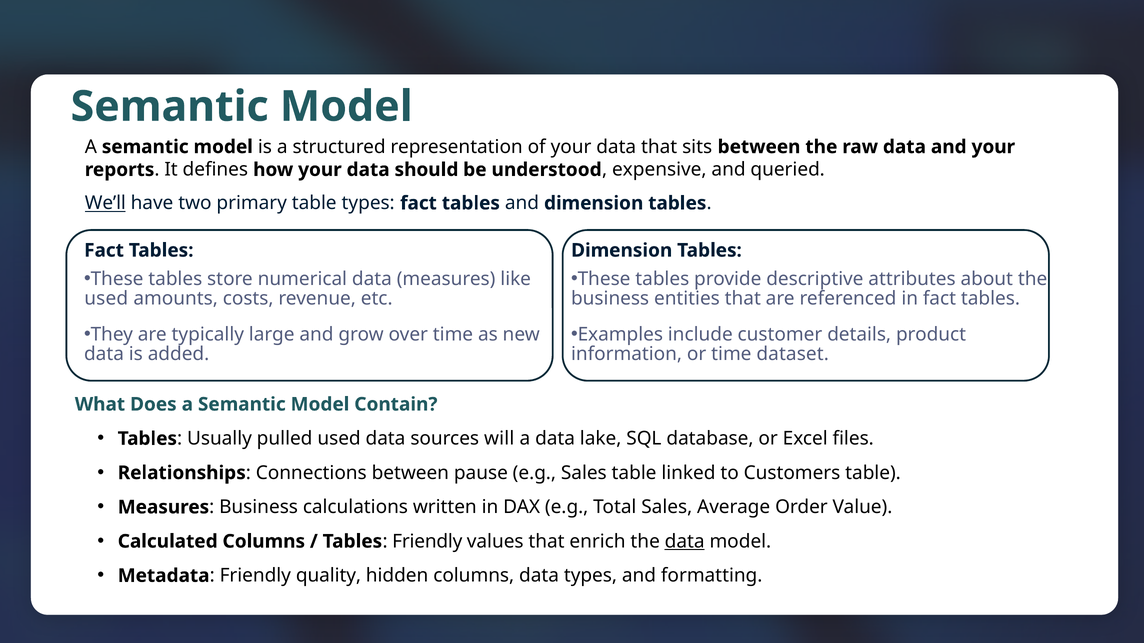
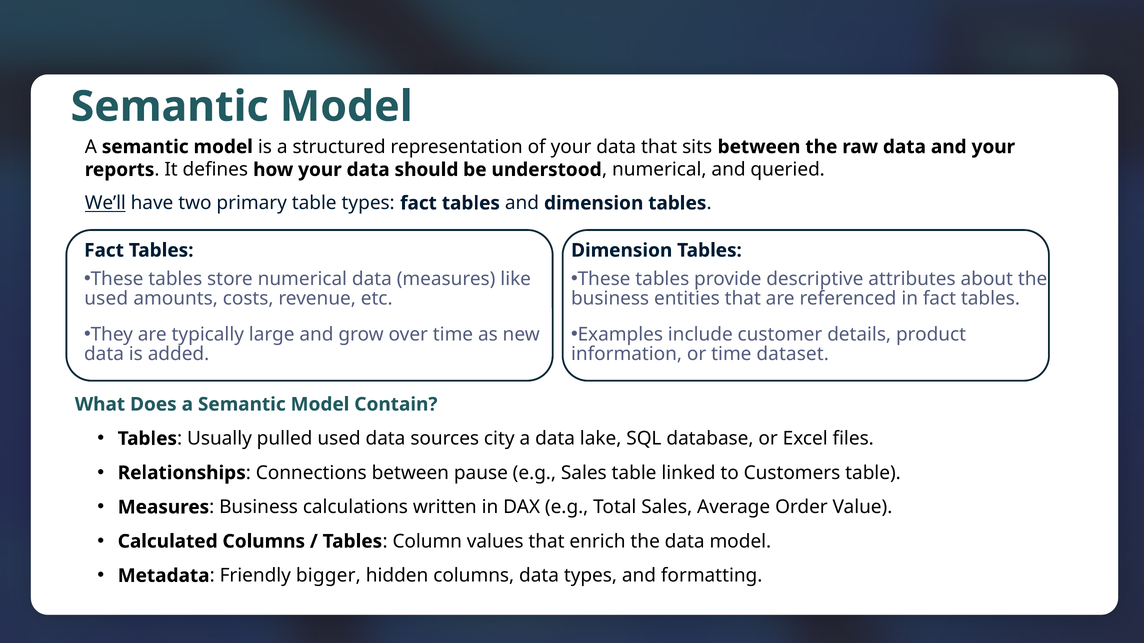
understood expensive: expensive -> numerical
will: will -> city
Tables Friendly: Friendly -> Column
data at (685, 542) underline: present -> none
quality: quality -> bigger
